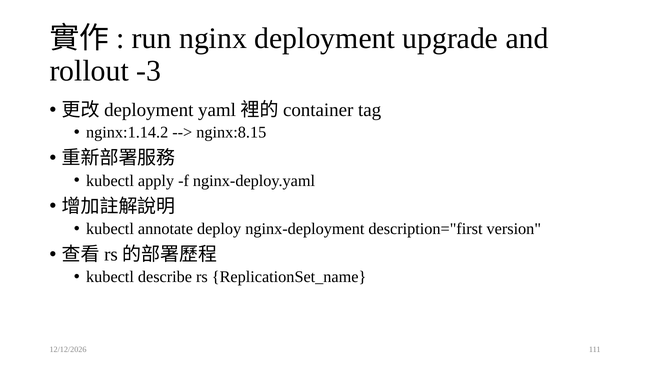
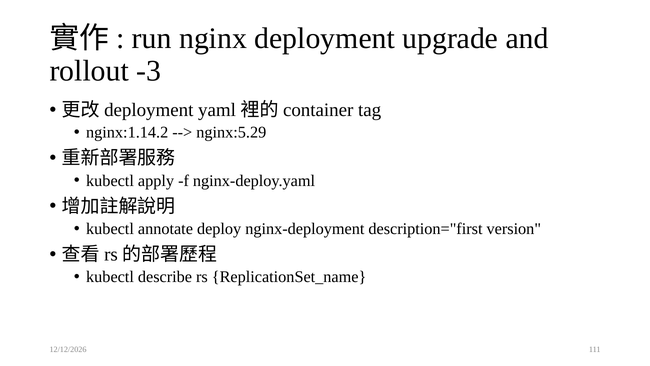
nginx:8.15: nginx:8.15 -> nginx:5.29
